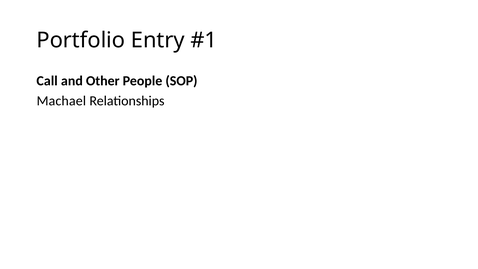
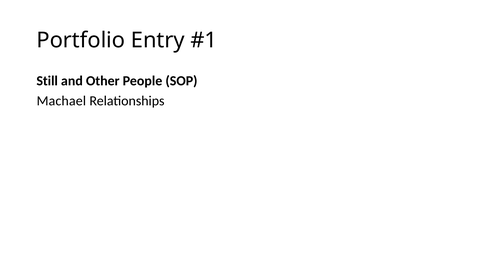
Call: Call -> Still
